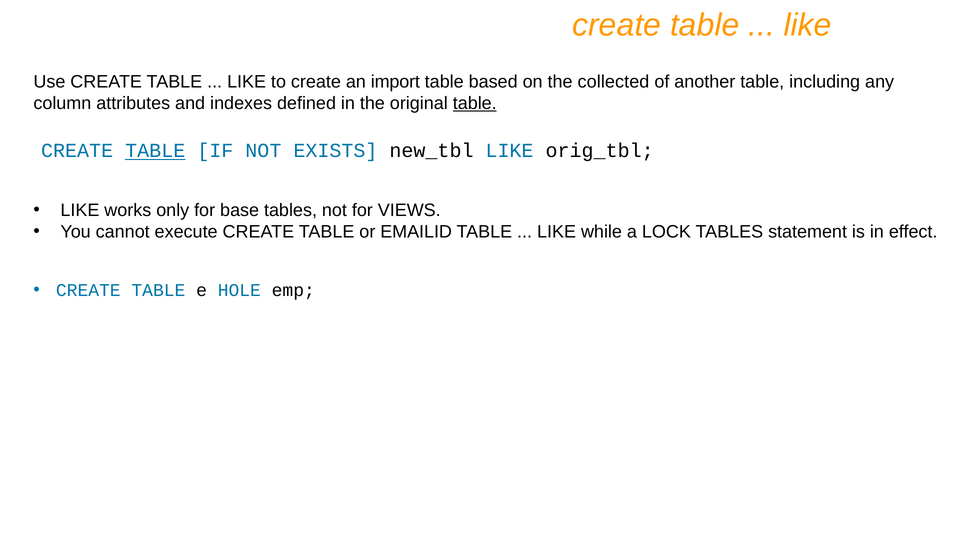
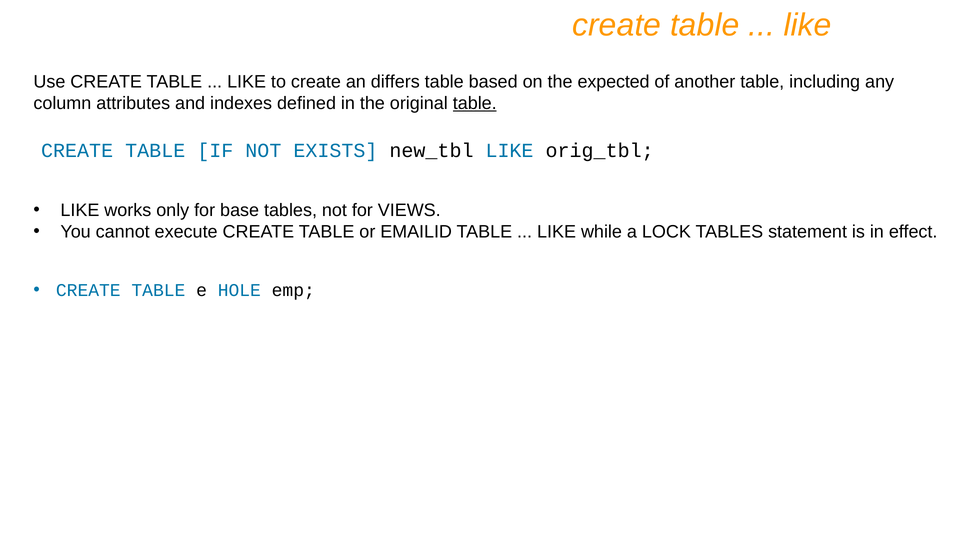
import: import -> differs
collected: collected -> expected
TABLE at (155, 151) underline: present -> none
